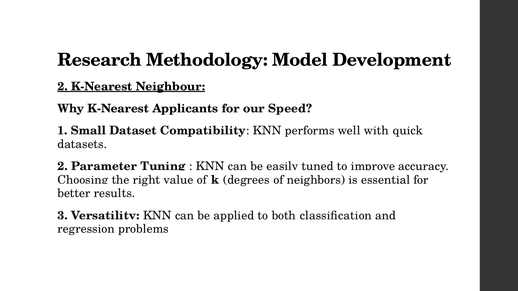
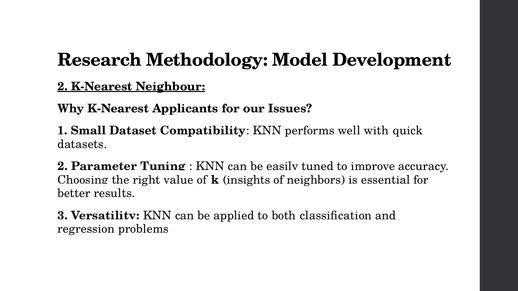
Speed: Speed -> Issues
degrees: degrees -> insights
